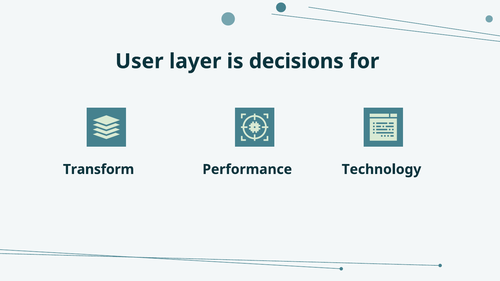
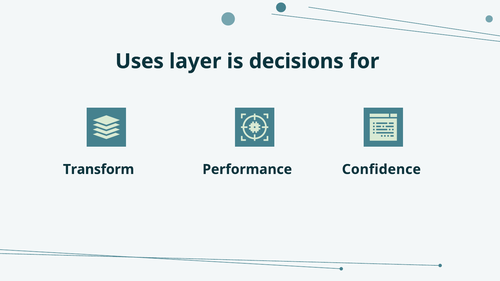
User: User -> Uses
Technology: Technology -> Confidence
